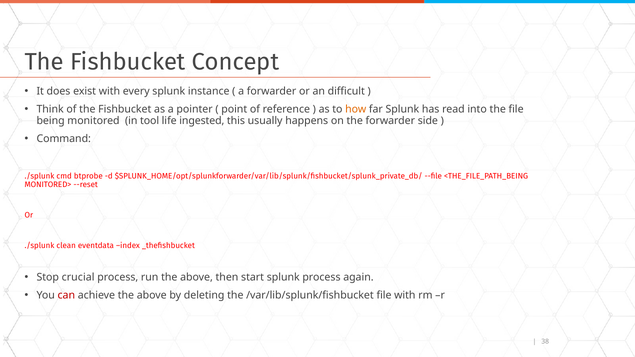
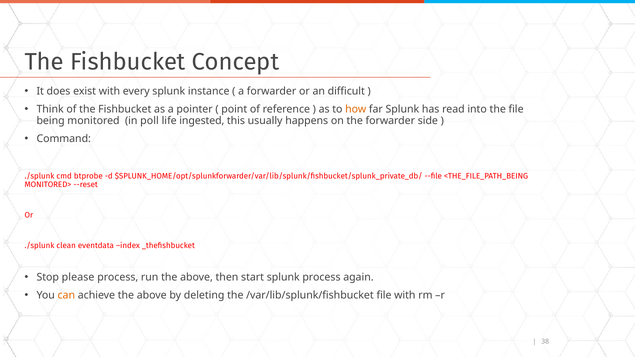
tool: tool -> poll
crucial: crucial -> please
can colour: red -> orange
